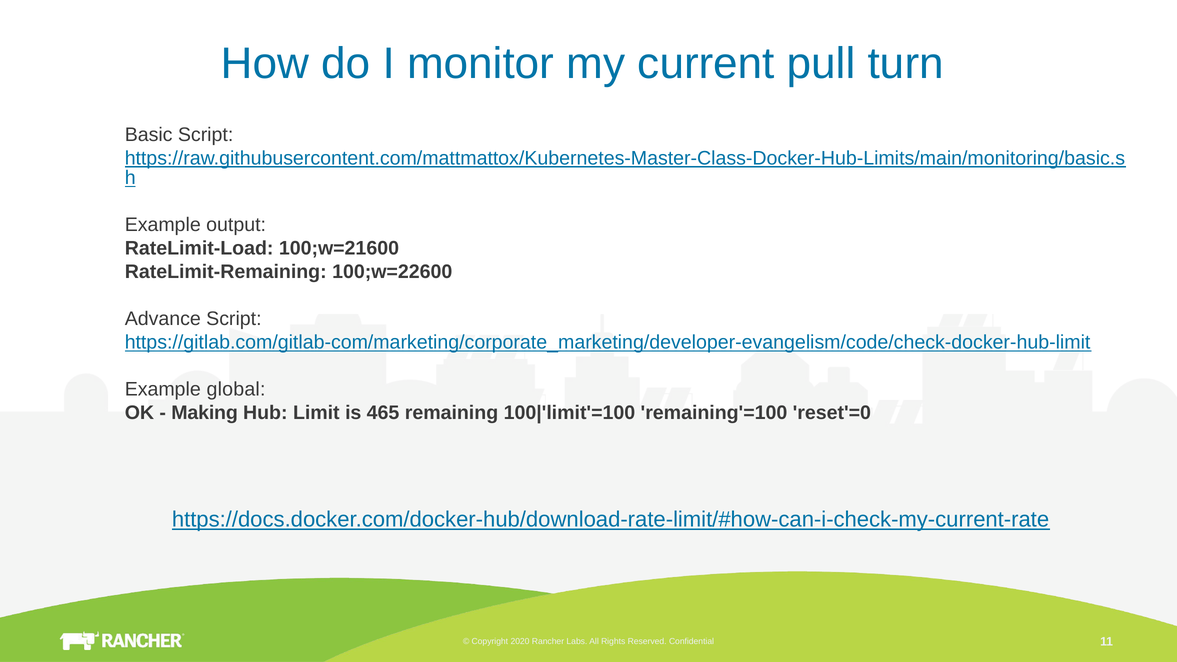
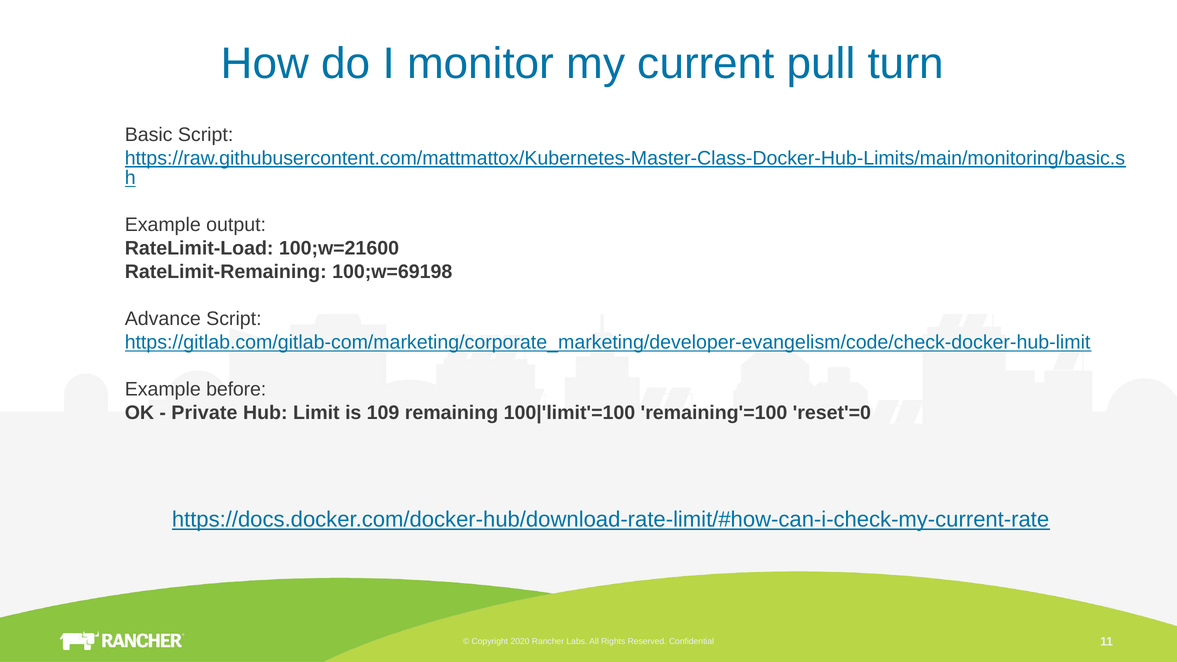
100;w=22600: 100;w=22600 -> 100;w=69198
global: global -> before
Making: Making -> Private
465: 465 -> 109
